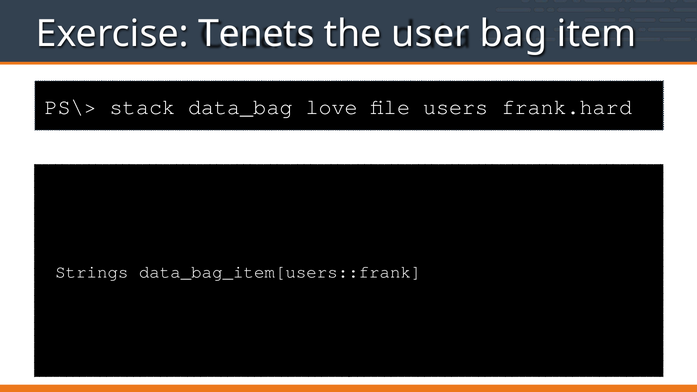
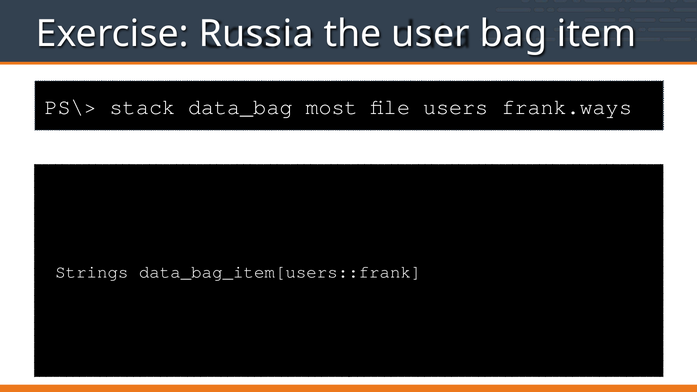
Tenets: Tenets -> Russia
love: love -> most
frank.hard: frank.hard -> frank.ways
